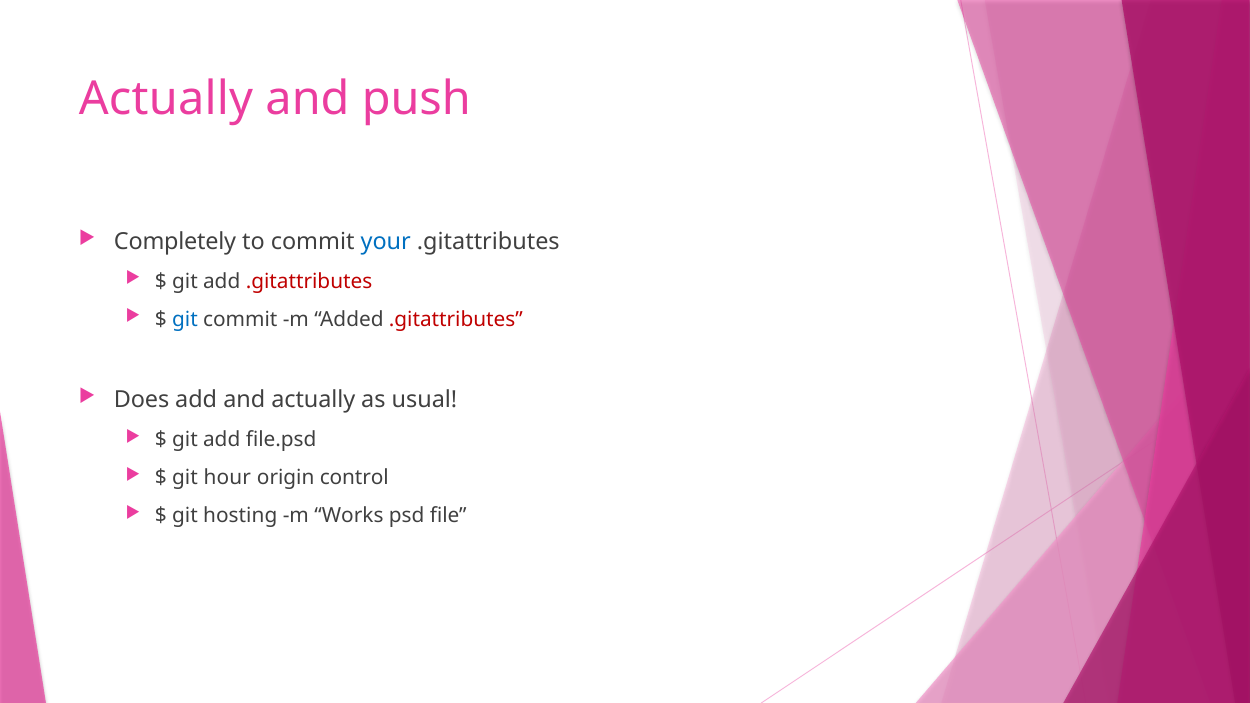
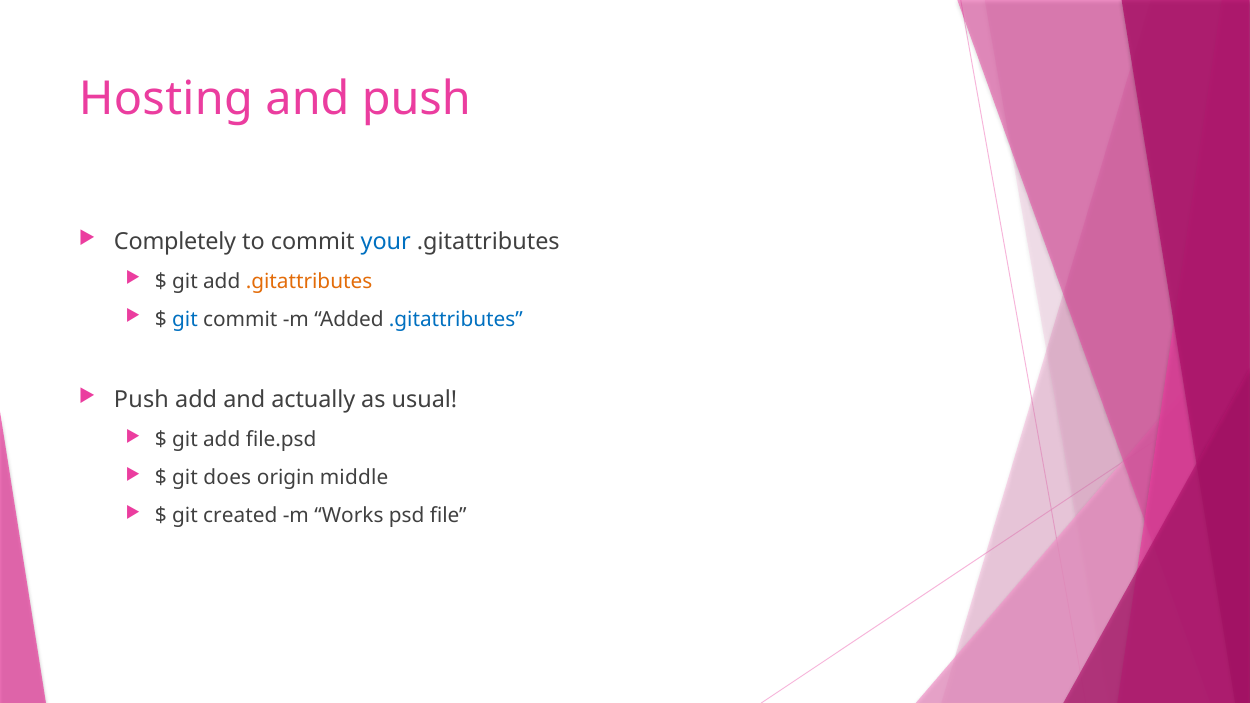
Actually at (166, 99): Actually -> Hosting
.gitattributes at (309, 281) colour: red -> orange
.gitattributes at (456, 319) colour: red -> blue
Does at (142, 400): Does -> Push
hour: hour -> does
control: control -> middle
hosting: hosting -> created
